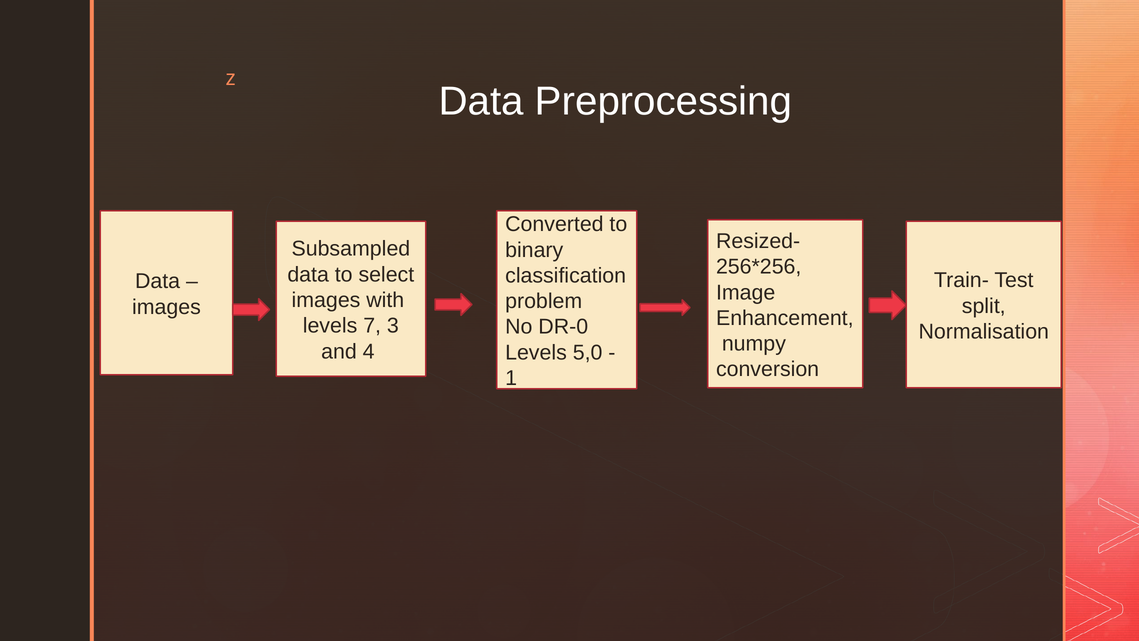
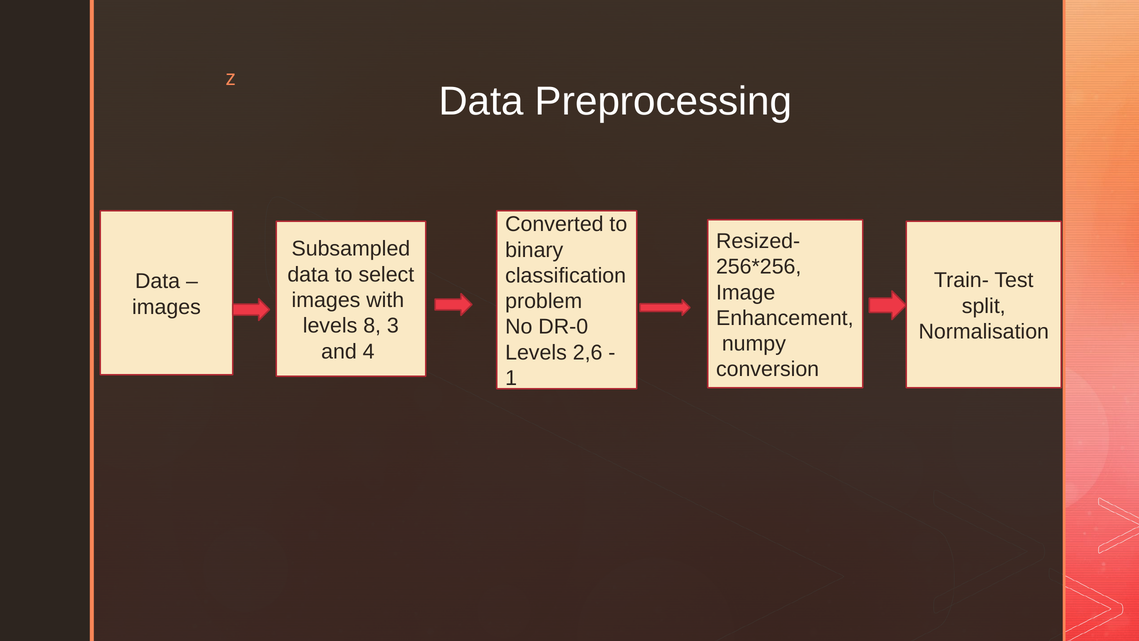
7: 7 -> 8
5,0: 5,0 -> 2,6
